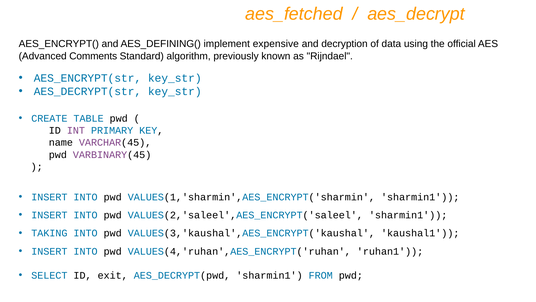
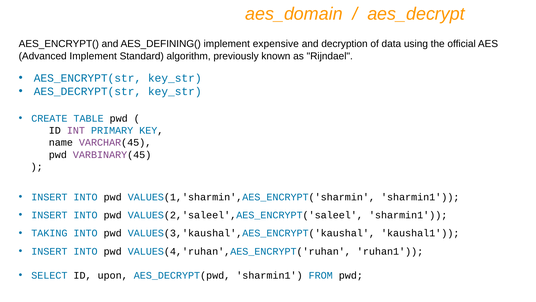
aes_fetched: aes_fetched -> aes_domain
Advanced Comments: Comments -> Implement
exit: exit -> upon
